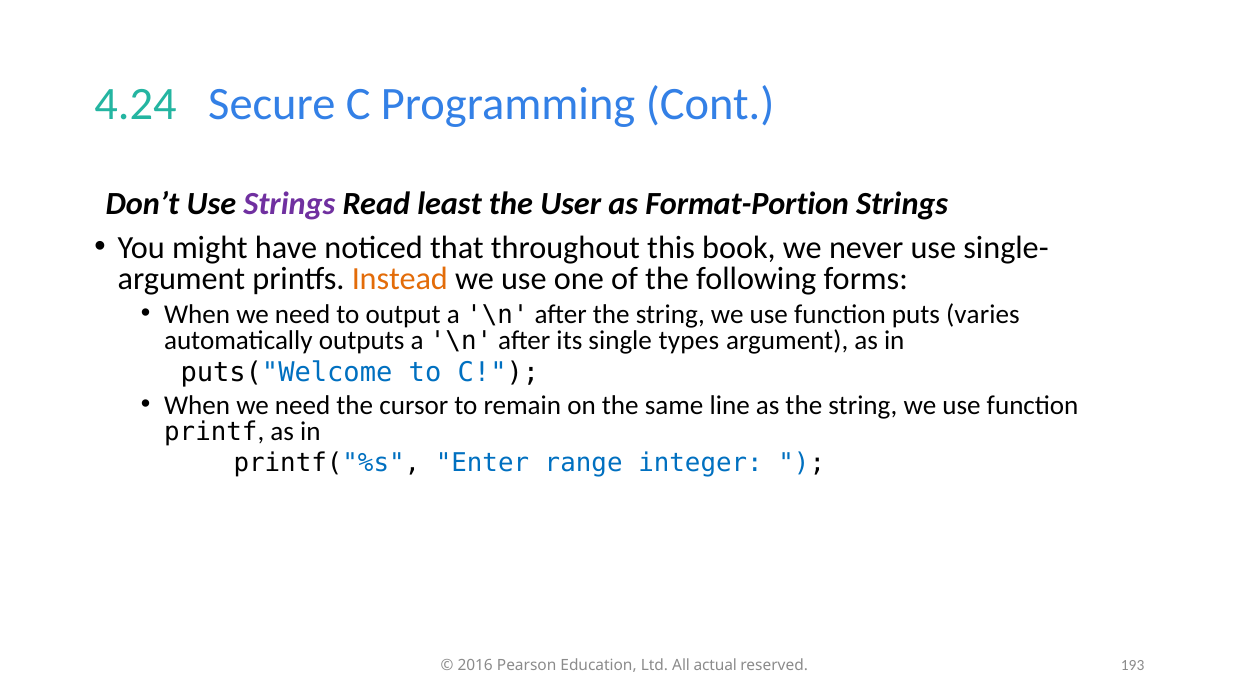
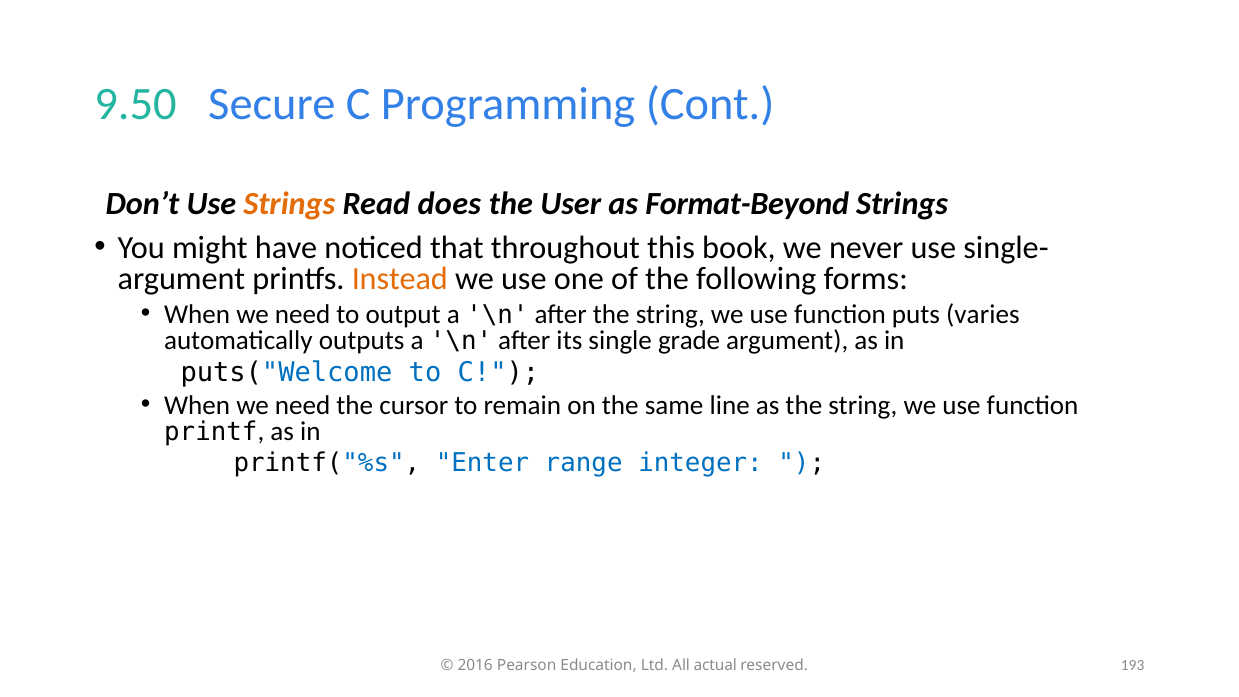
4.24: 4.24 -> 9.50
Strings at (289, 204) colour: purple -> orange
least: least -> does
Format-Portion: Format-Portion -> Format-Beyond
types: types -> grade
